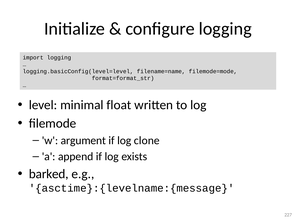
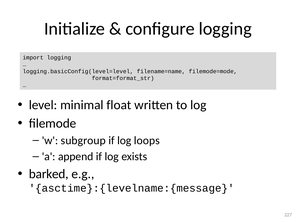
argument: argument -> subgroup
clone: clone -> loops
